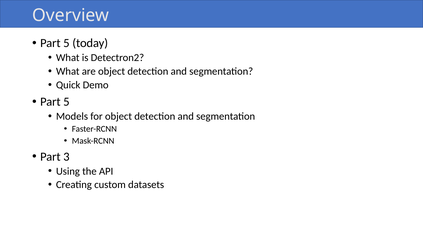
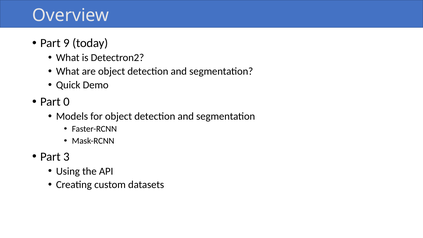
5 at (66, 43): 5 -> 9
5 at (66, 102): 5 -> 0
